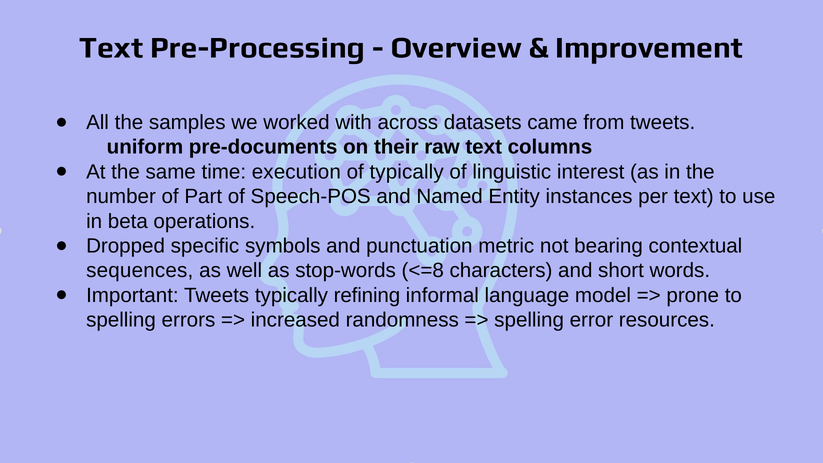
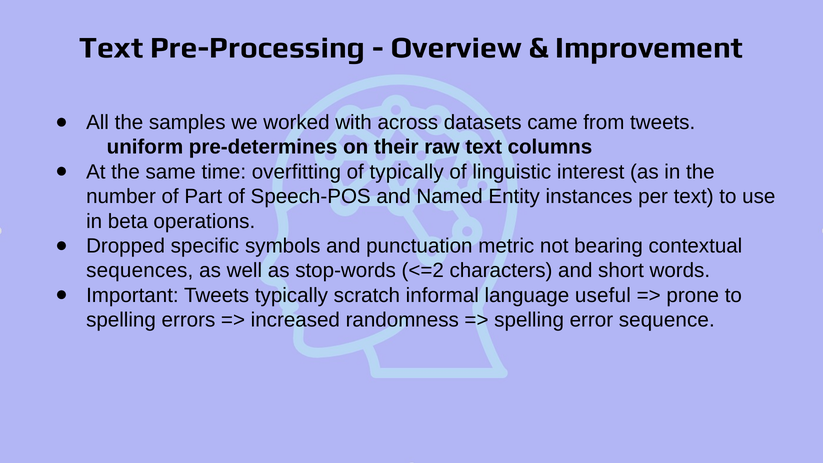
pre-documents: pre-documents -> pre-determines
execution: execution -> overfitting
<=8: <=8 -> <=2
refining: refining -> scratch
model: model -> useful
resources: resources -> sequence
